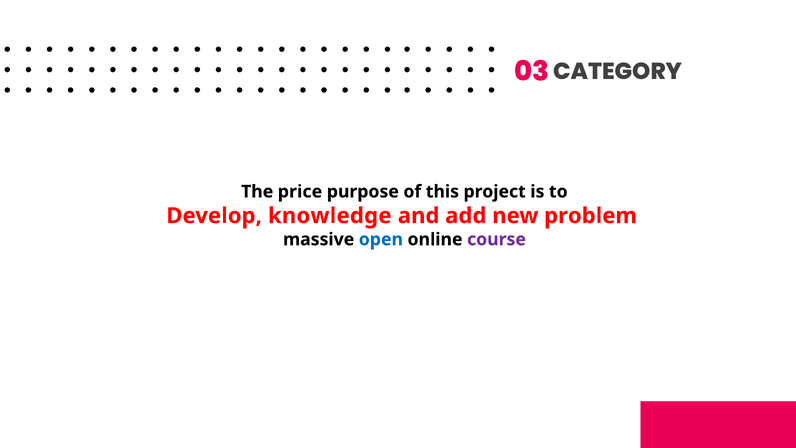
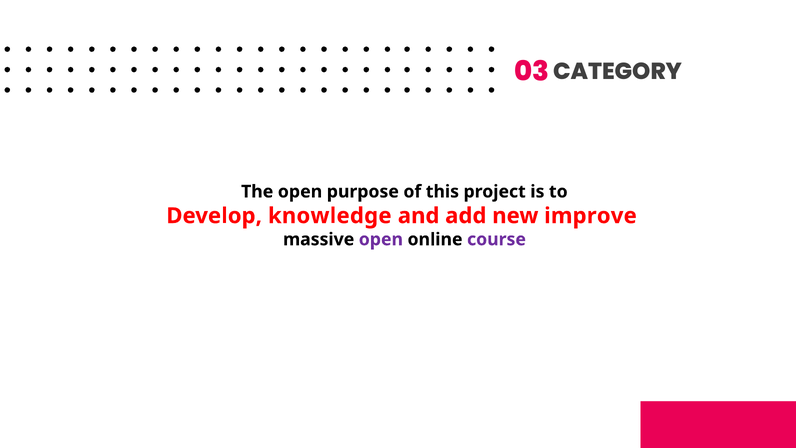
The price: price -> open
problem: problem -> improve
open at (381, 239) colour: blue -> purple
